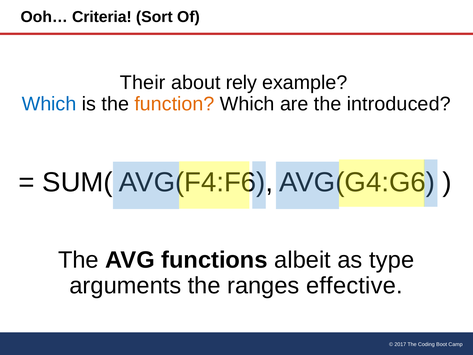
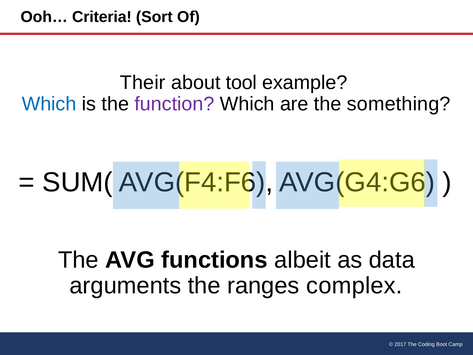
rely: rely -> tool
function colour: orange -> purple
introduced: introduced -> something
type: type -> data
effective: effective -> complex
